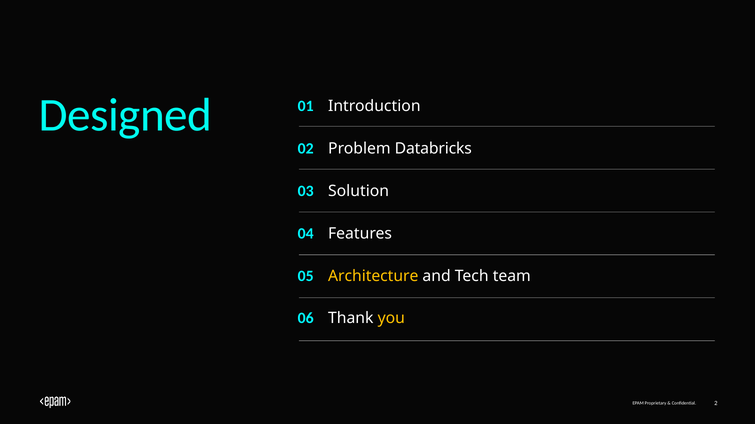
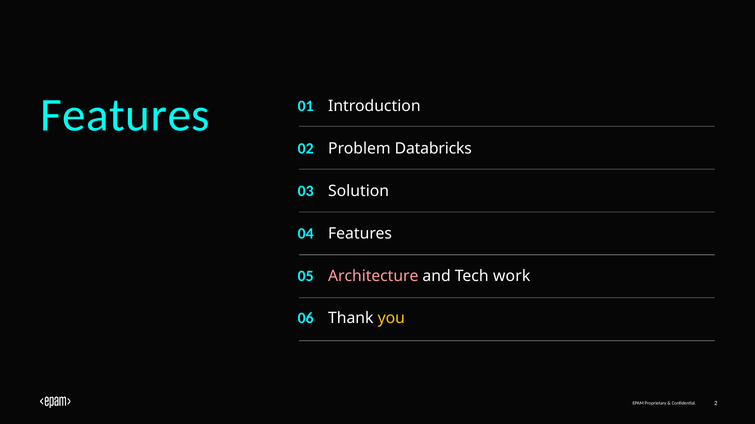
Designed at (125, 115): Designed -> Features
Architecture colour: yellow -> pink
team: team -> work
